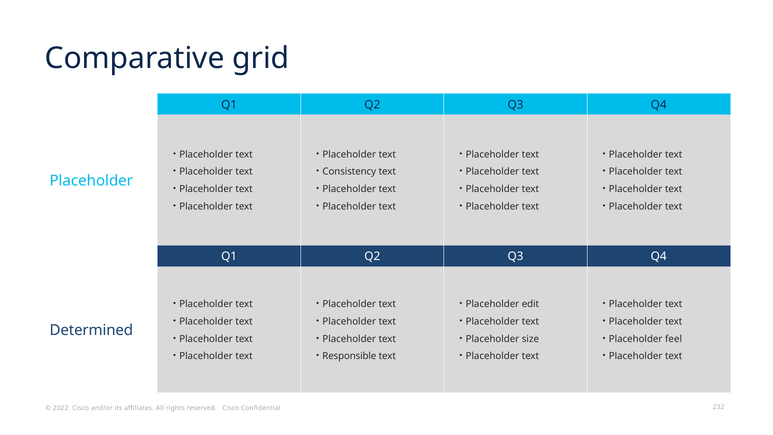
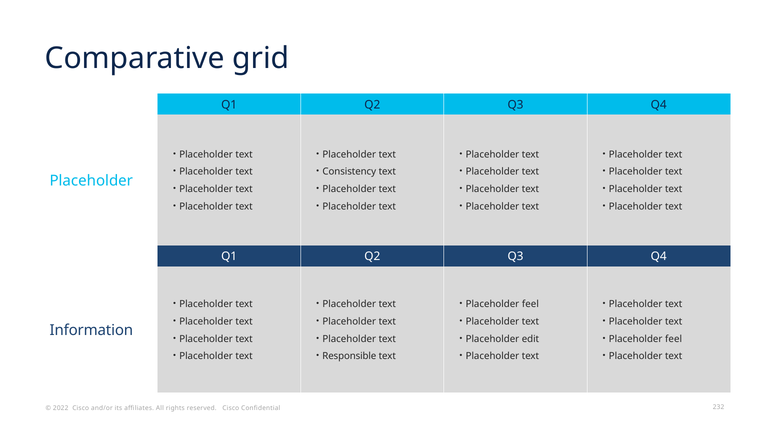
edit at (530, 304): edit -> feel
Determined: Determined -> Information
size: size -> edit
